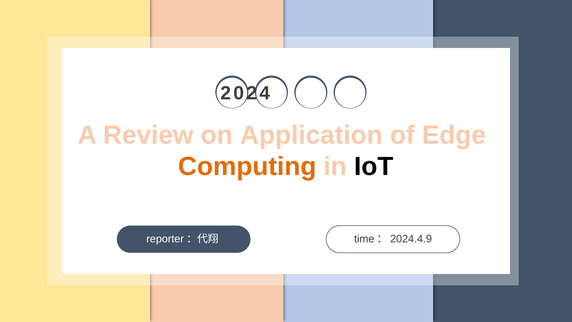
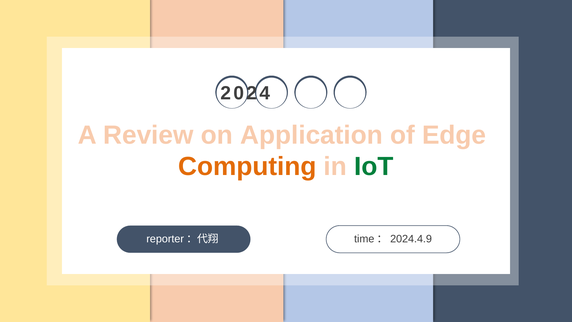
IoT colour: black -> green
